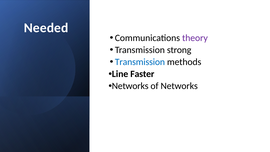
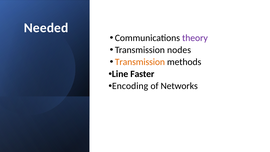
strong: strong -> nodes
Transmission at (140, 62) colour: blue -> orange
Networks at (130, 86): Networks -> Encoding
